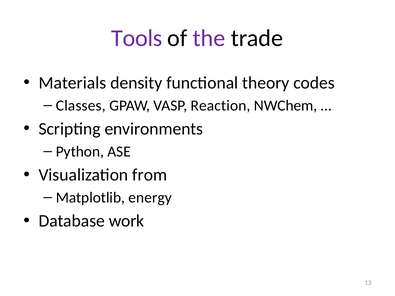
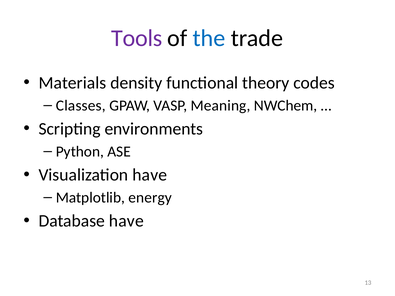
the colour: purple -> blue
Reaction: Reaction -> Meaning
Visualization from: from -> have
Database work: work -> have
